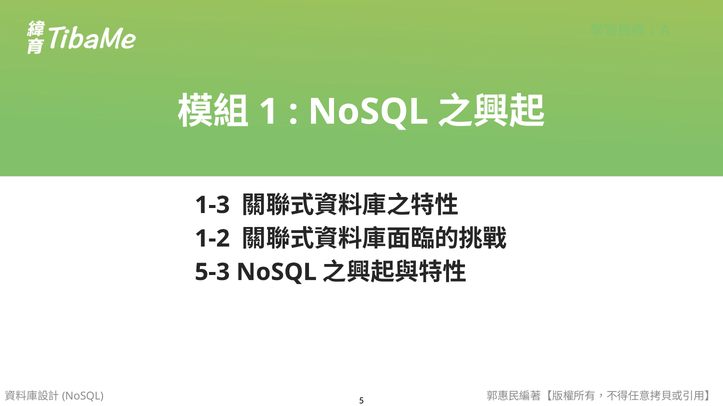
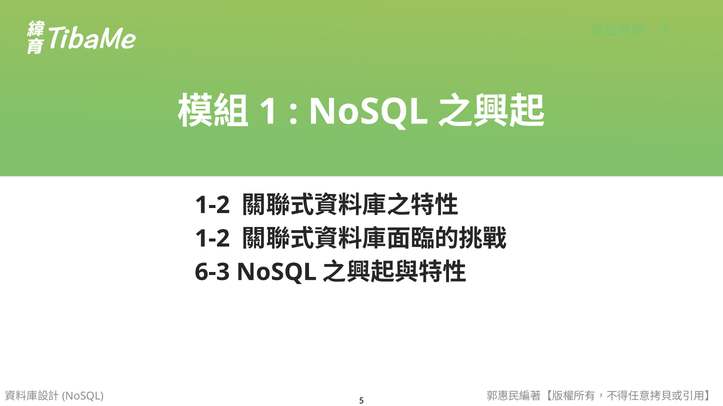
1-3 at (212, 205): 1-3 -> 1-2
5-3: 5-3 -> 6-3
